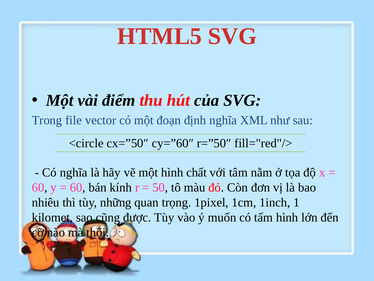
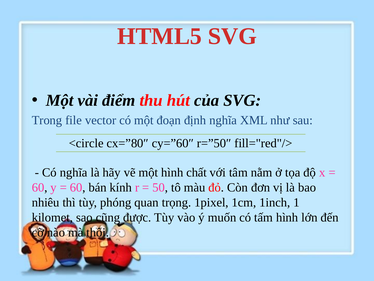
cx=”50″: cx=”50″ -> cx=”80″
những: những -> phóng
